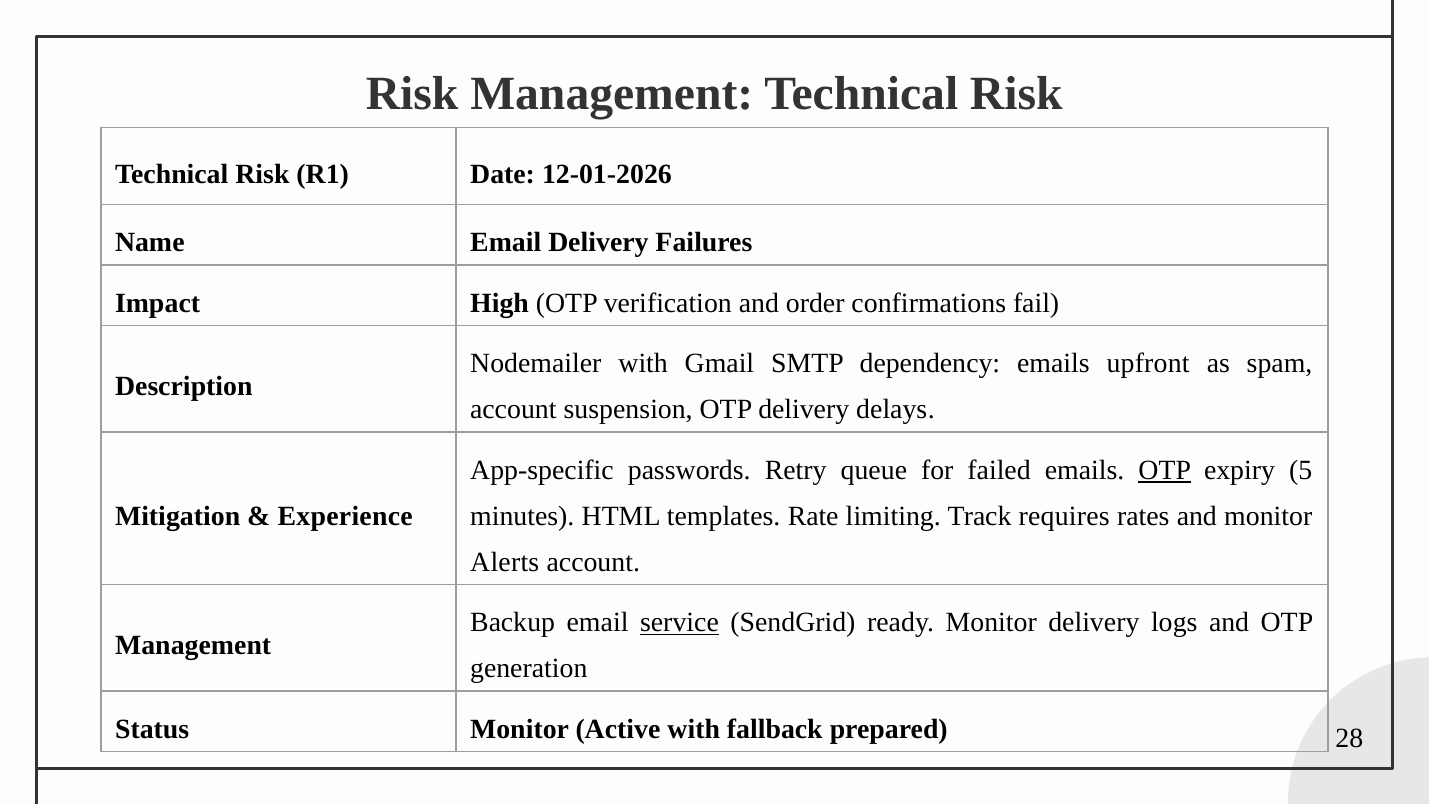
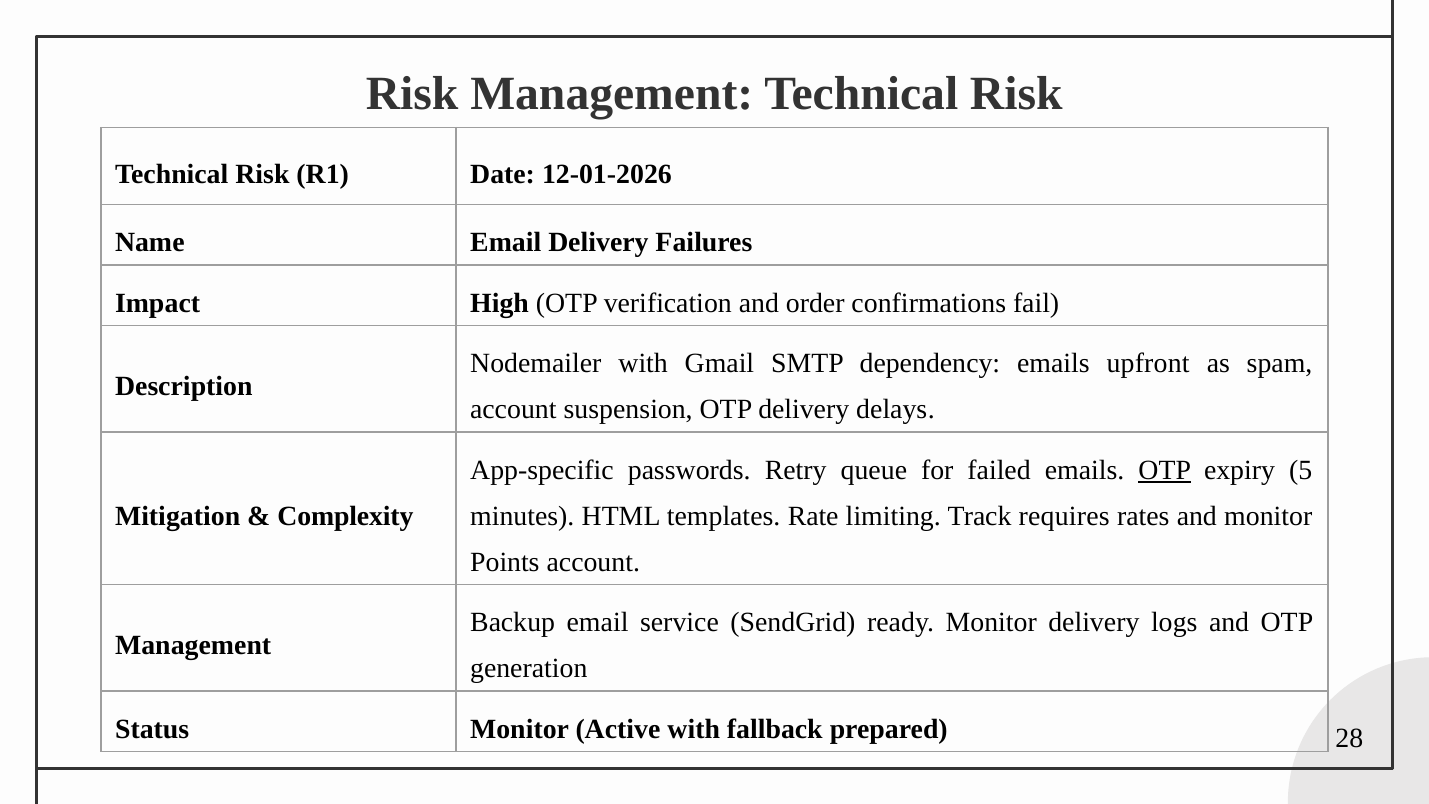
Experience: Experience -> Complexity
Alerts: Alerts -> Points
service underline: present -> none
